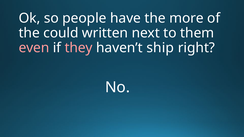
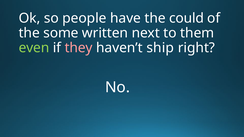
more: more -> could
could: could -> some
even colour: pink -> light green
